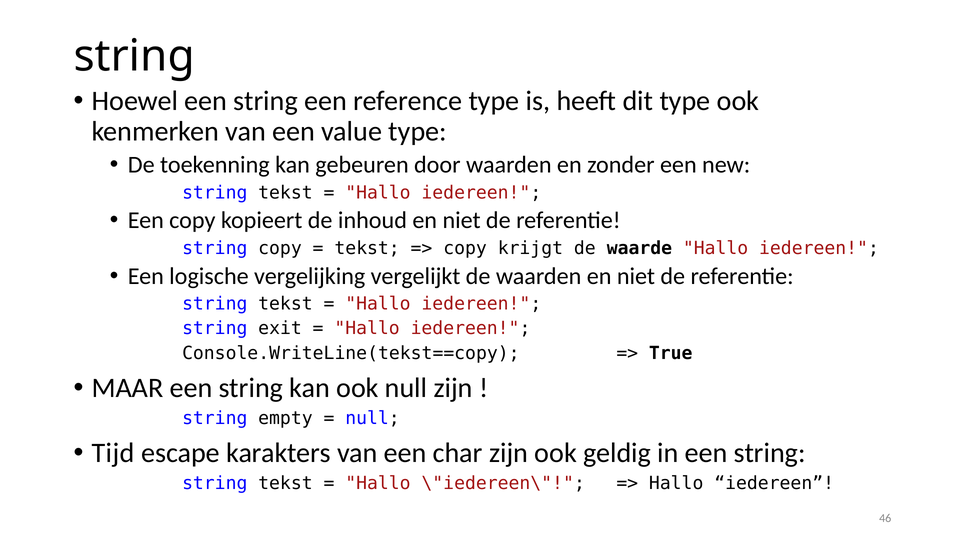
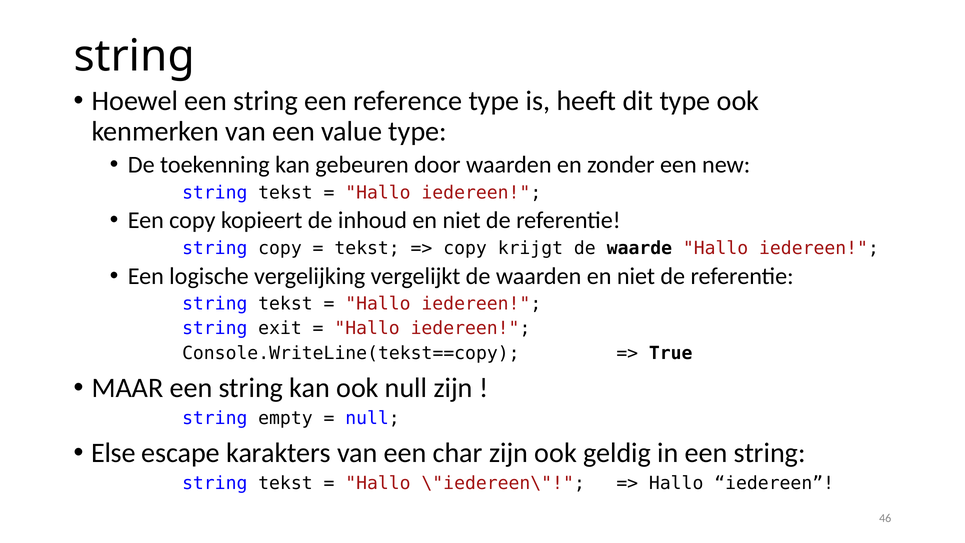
Tijd: Tijd -> Else
